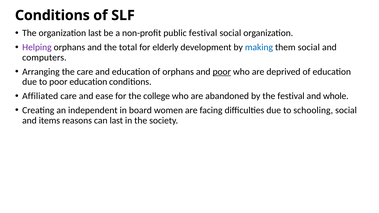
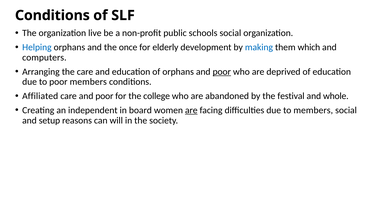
organization last: last -> live
public festival: festival -> schools
Helping colour: purple -> blue
total: total -> once
them social: social -> which
poor education: education -> members
care and ease: ease -> poor
are at (191, 110) underline: none -> present
to schooling: schooling -> members
items: items -> setup
can last: last -> will
